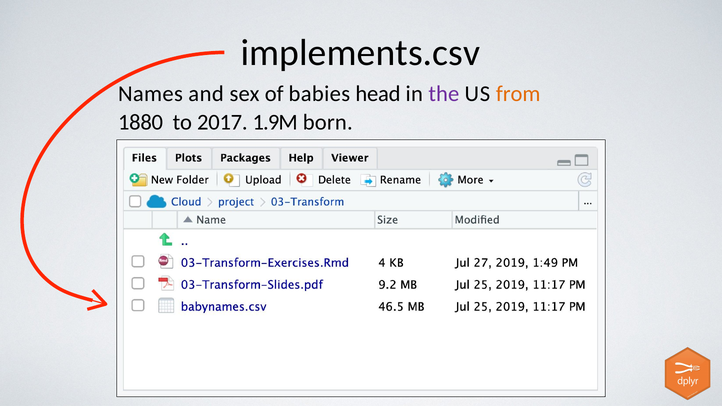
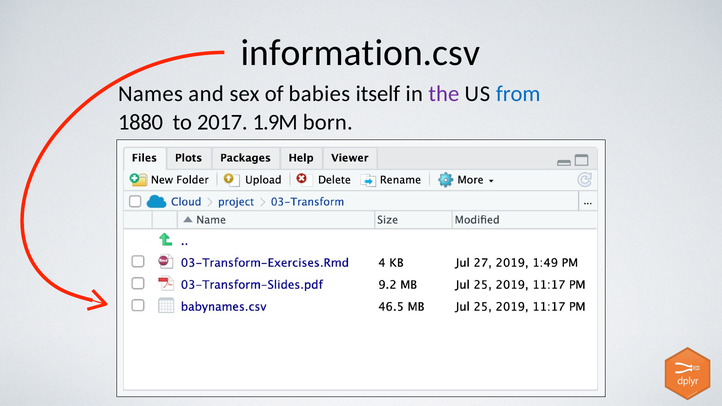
implements.csv: implements.csv -> information.csv
head: head -> itself
from colour: orange -> blue
